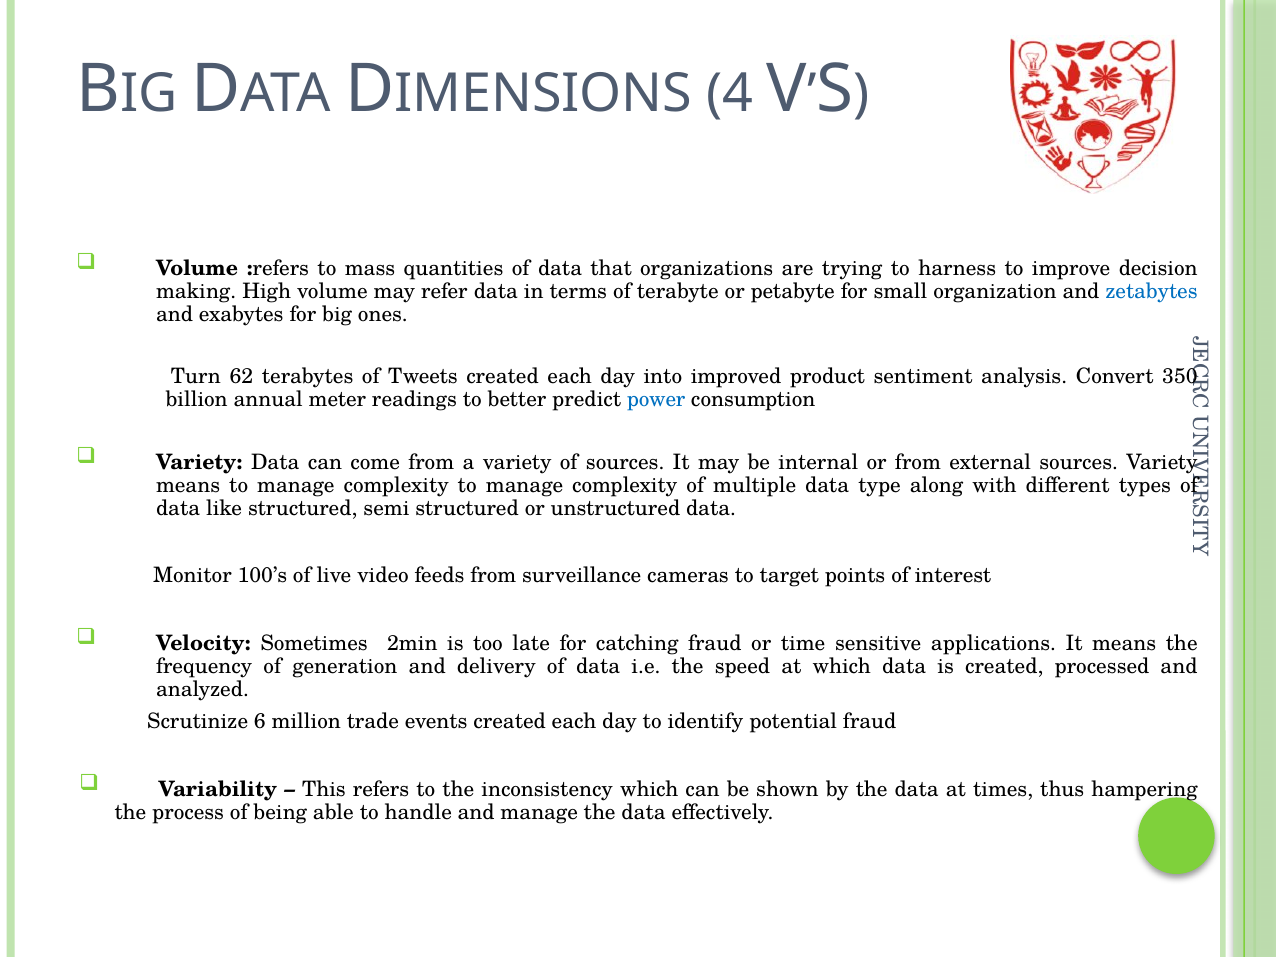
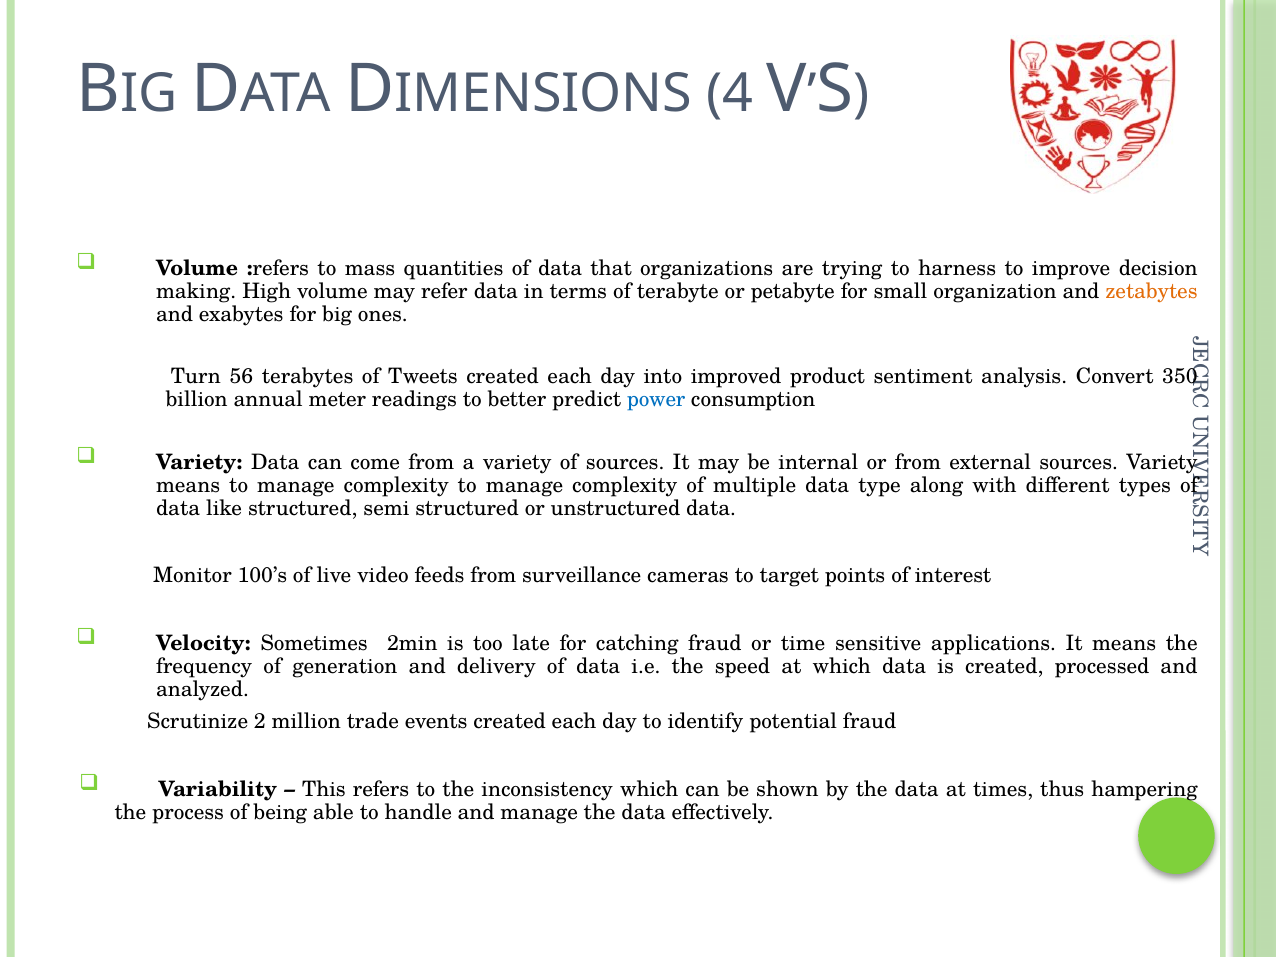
zetabytes colour: blue -> orange
62: 62 -> 56
6: 6 -> 2
